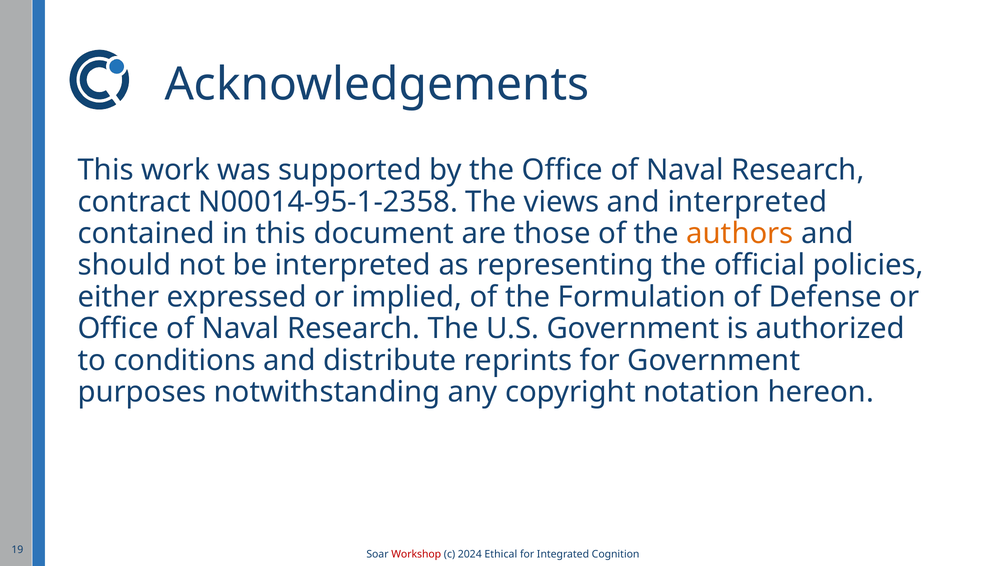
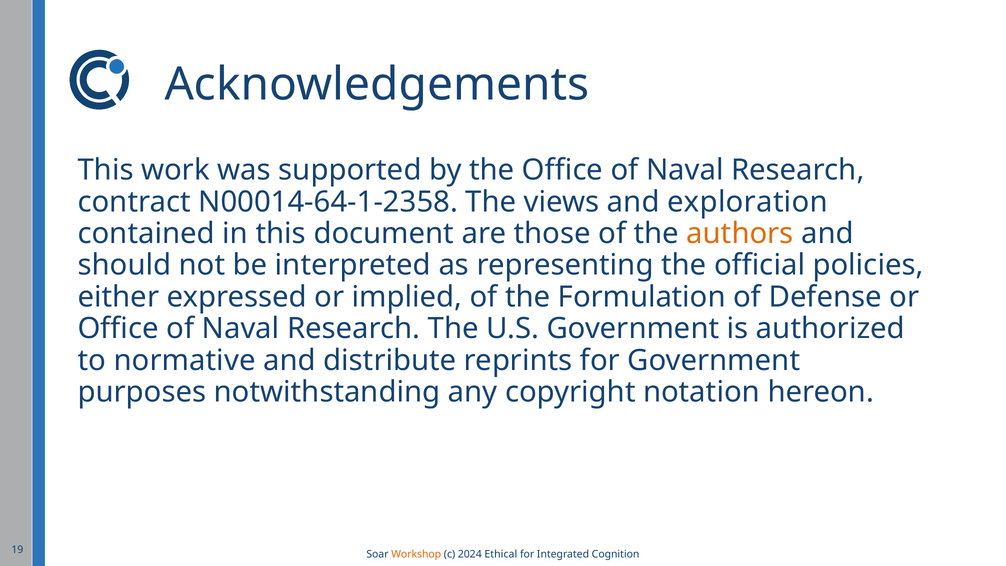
N00014-95-1-2358: N00014-95-1-2358 -> N00014-64-1-2358
and interpreted: interpreted -> exploration
conditions: conditions -> normative
Workshop colour: red -> orange
